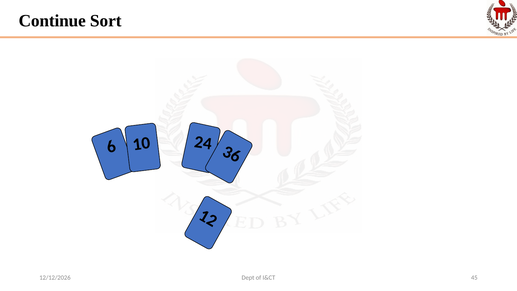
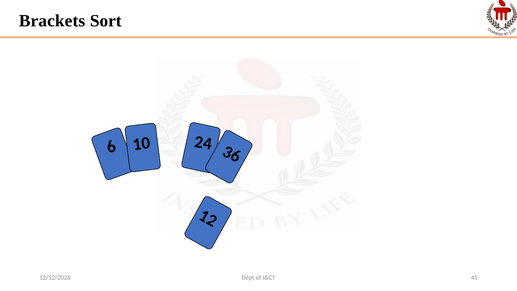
Continue: Continue -> Brackets
